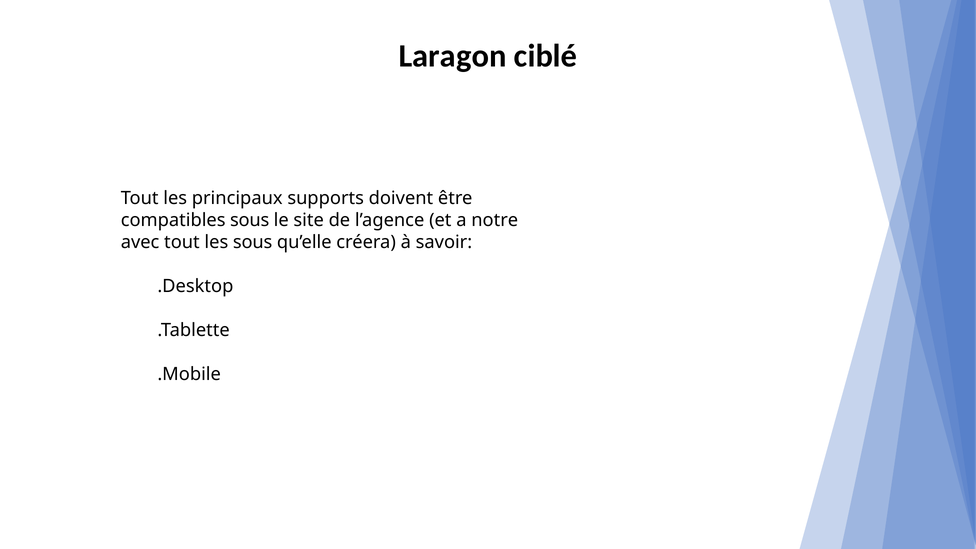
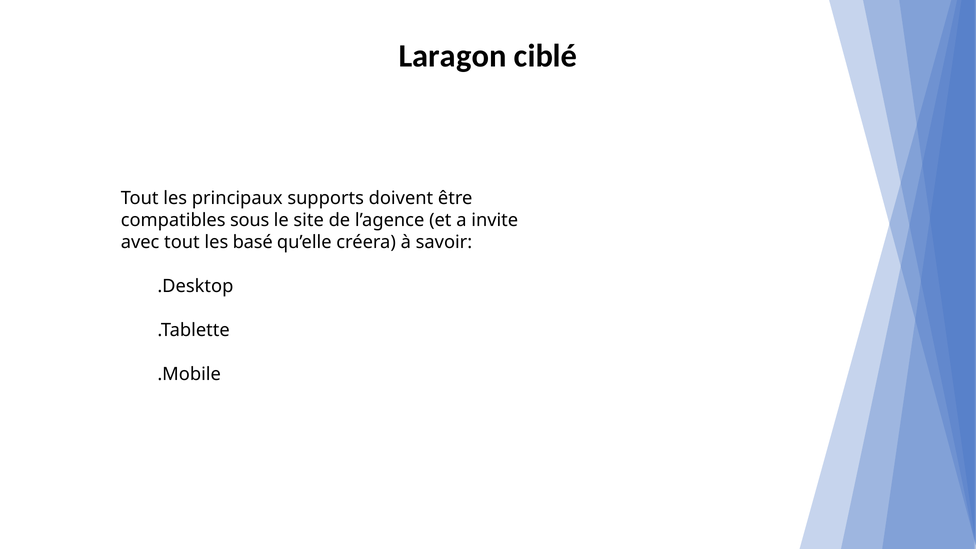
notre: notre -> invite
les sous: sous -> basé
